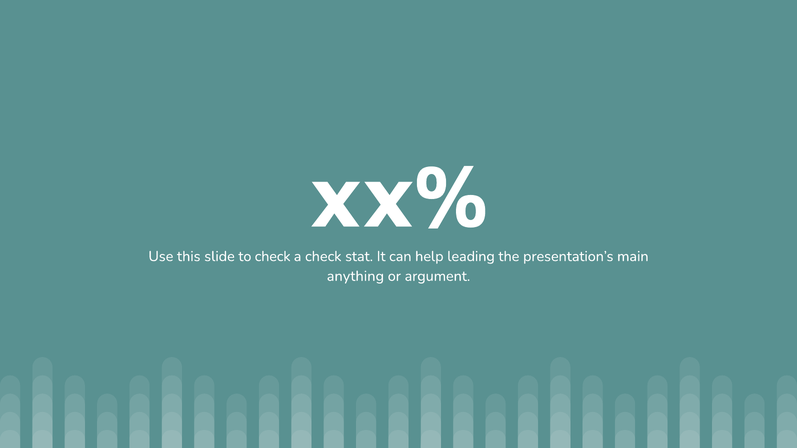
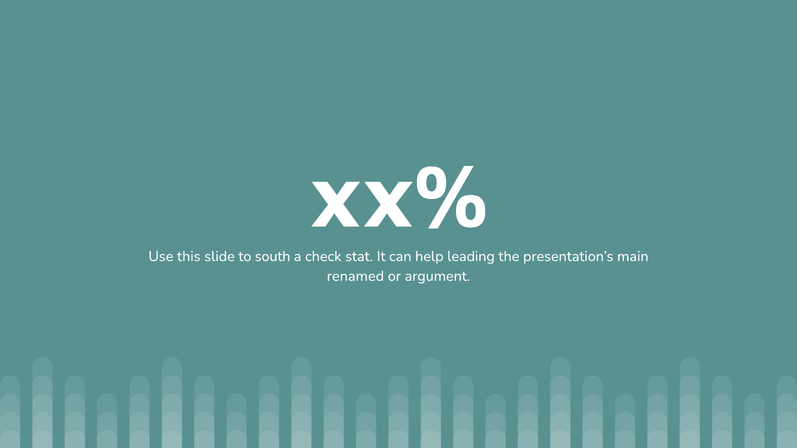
to check: check -> south
anything: anything -> renamed
